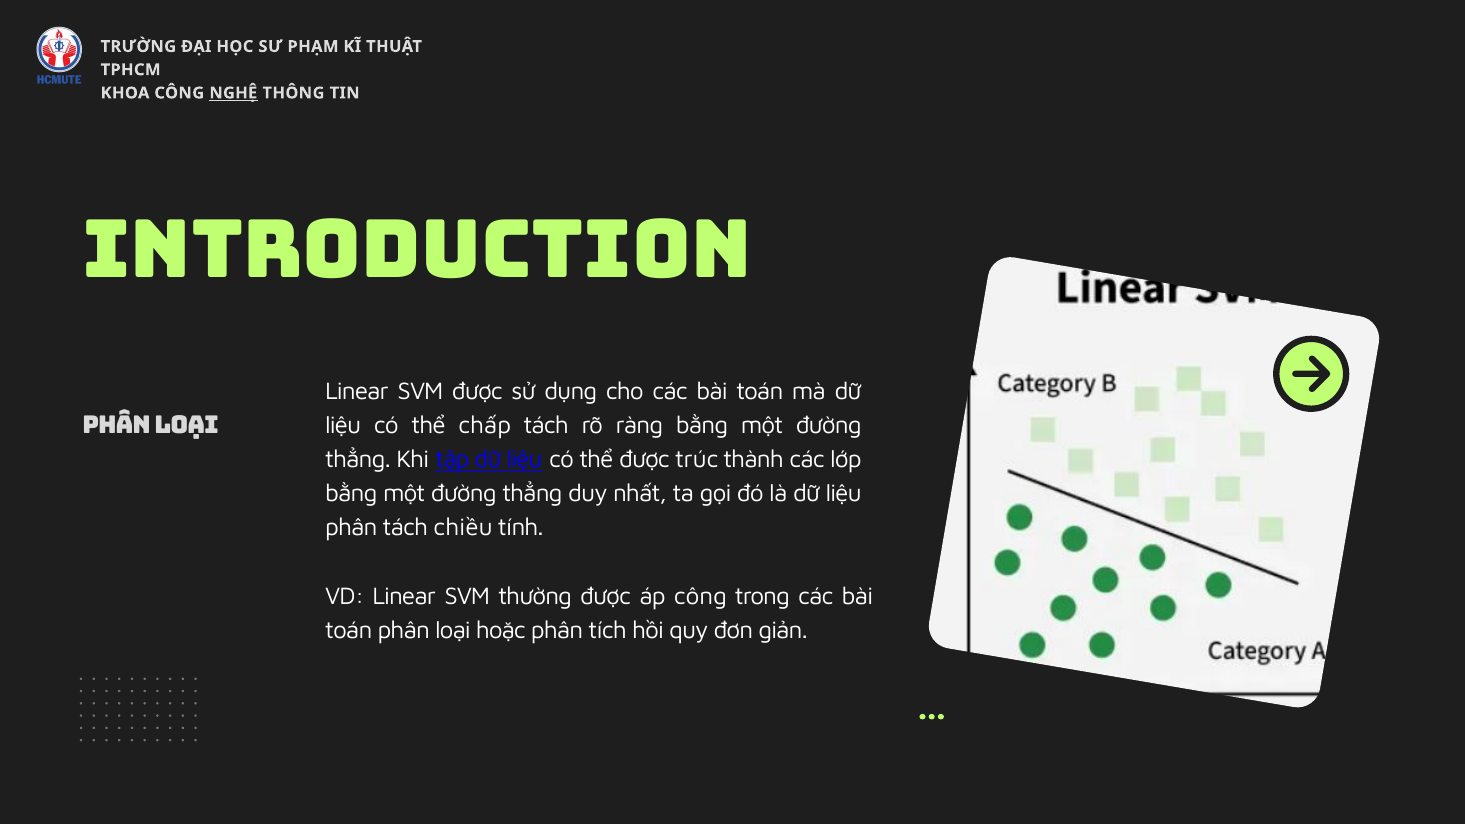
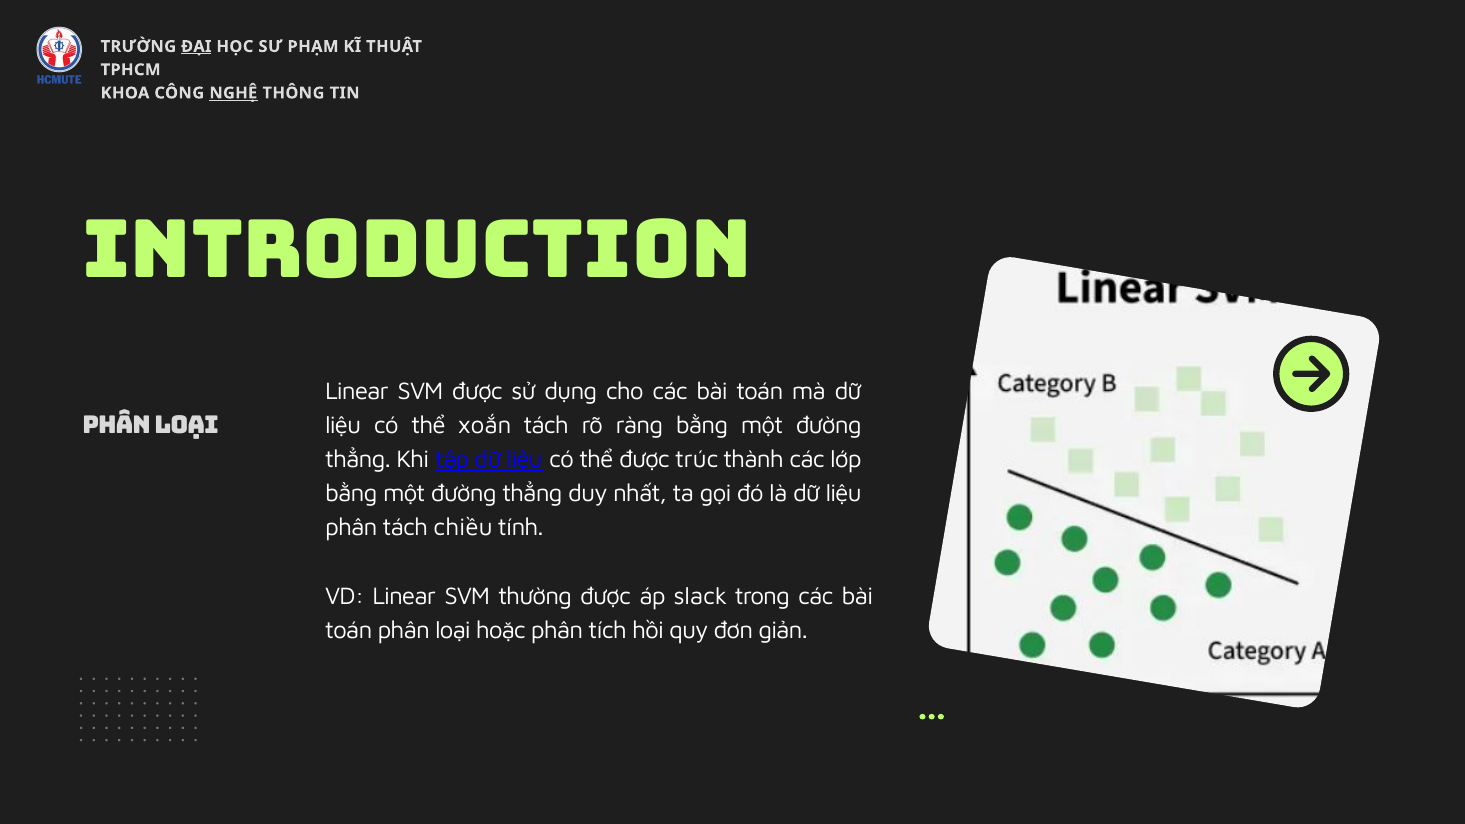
ĐẠI underline: none -> present
chấp: chấp -> xoắn
áp công: công -> slack
